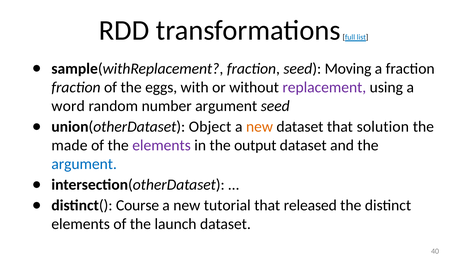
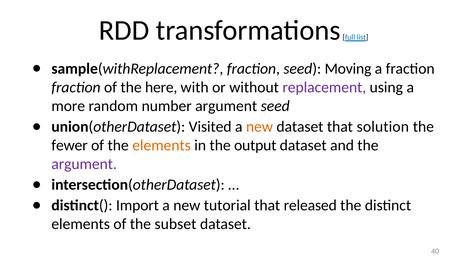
eggs: eggs -> here
word: word -> more
Object: Object -> Visited
made: made -> fewer
elements at (162, 145) colour: purple -> orange
argument at (84, 164) colour: blue -> purple
Course: Course -> Import
launch: launch -> subset
